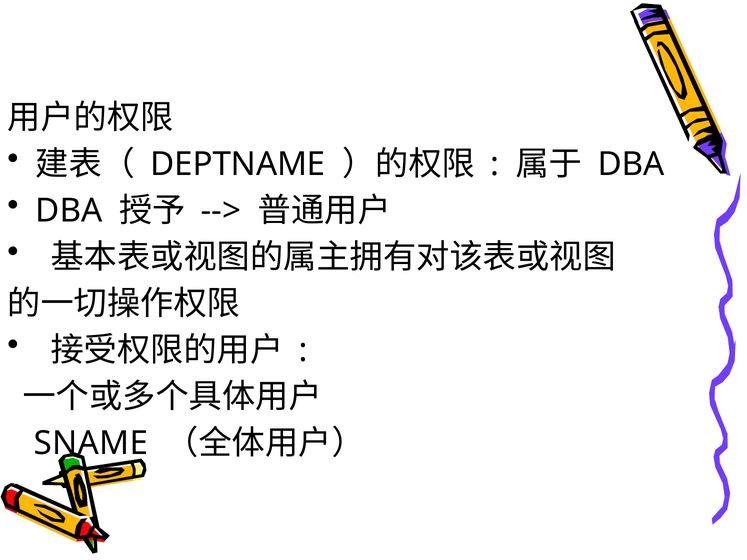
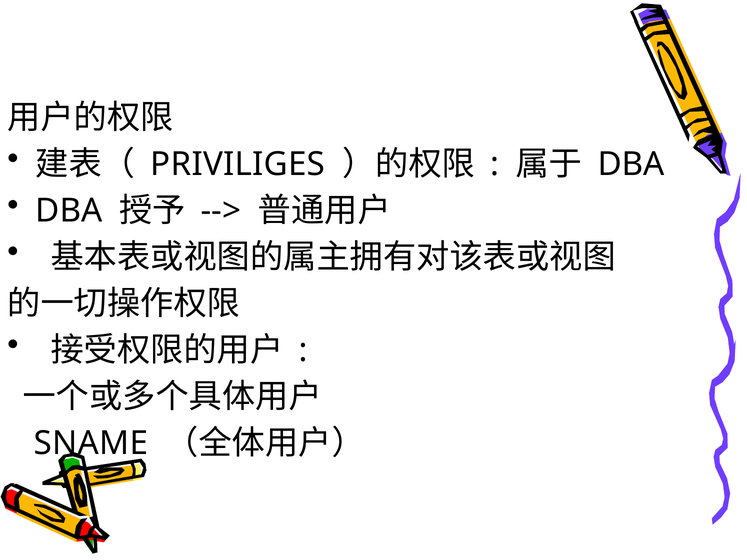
DEPTNAME: DEPTNAME -> PRIVILIGES
